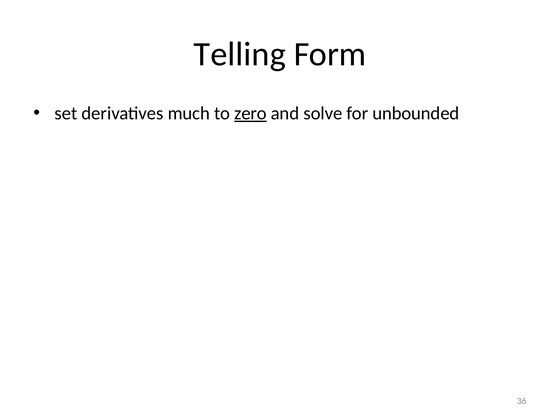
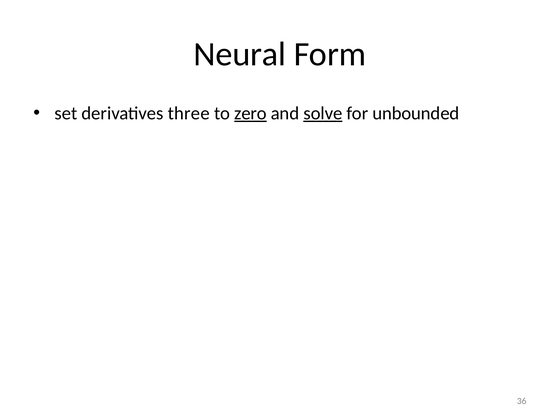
Telling: Telling -> Neural
much: much -> three
solve underline: none -> present
